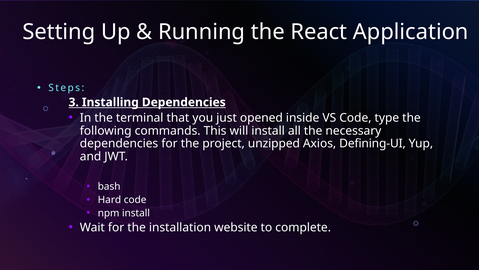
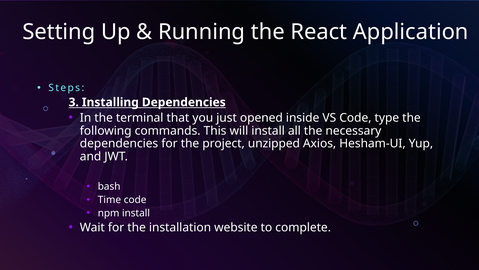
Defining-UI: Defining-UI -> Hesham-UI
Hard: Hard -> Time
